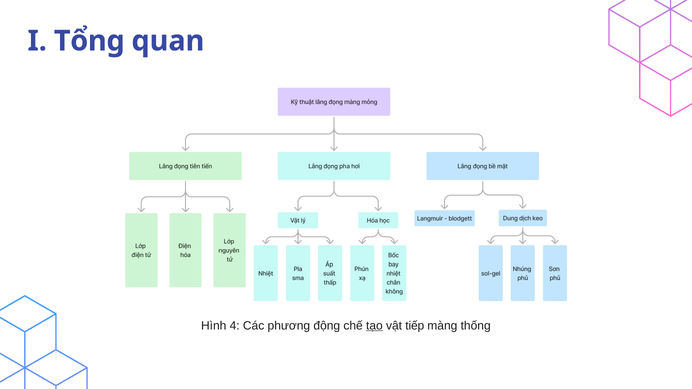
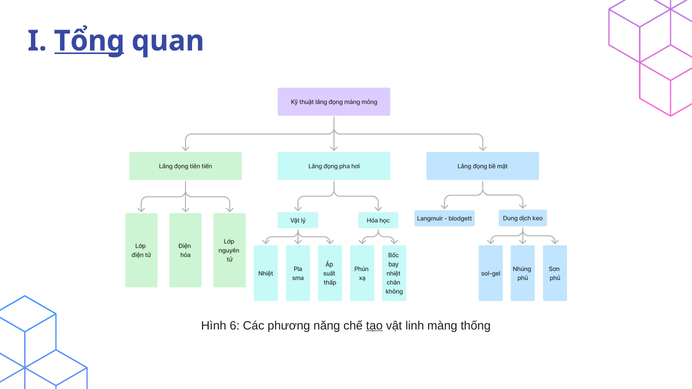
Tổng underline: none -> present
4: 4 -> 6
động: động -> năng
tiếp: tiếp -> linh
